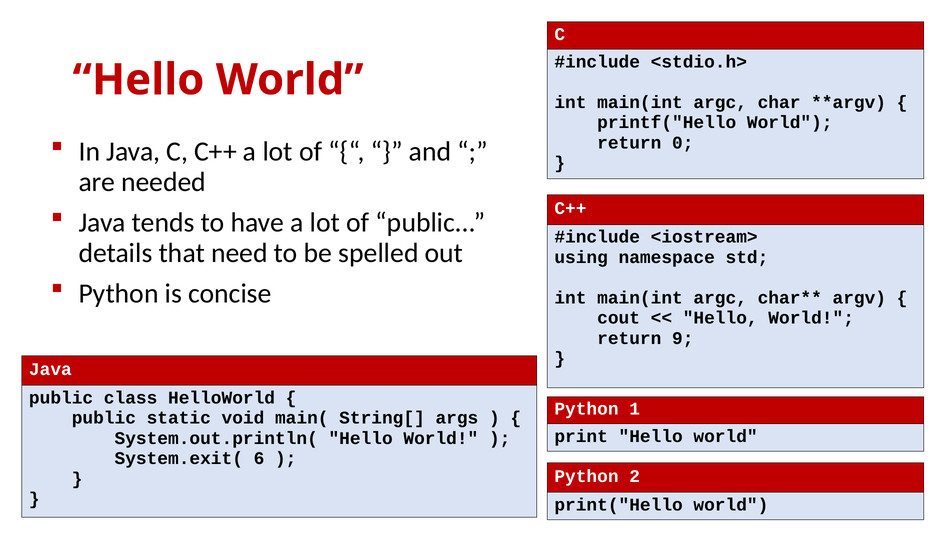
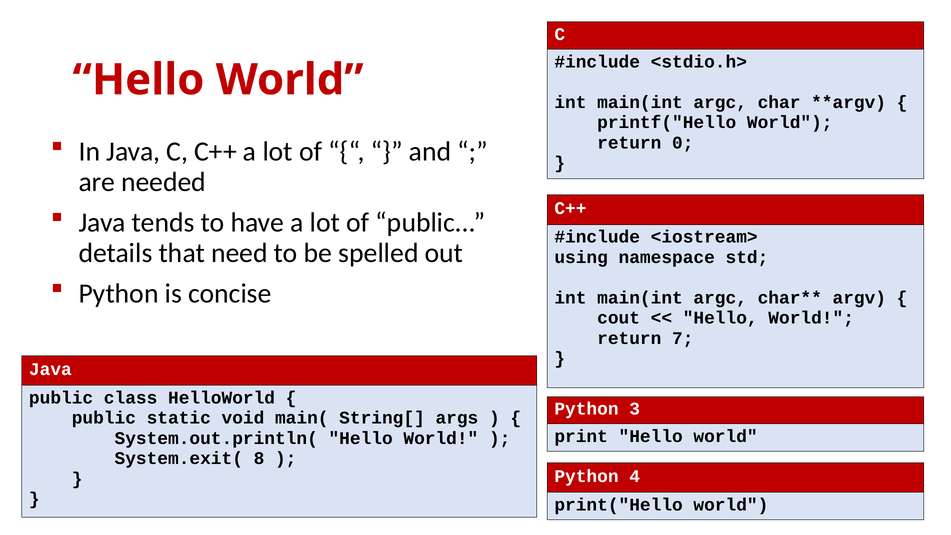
9: 9 -> 7
1: 1 -> 3
6: 6 -> 8
2: 2 -> 4
